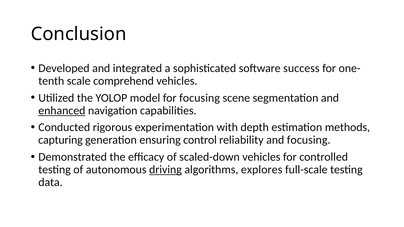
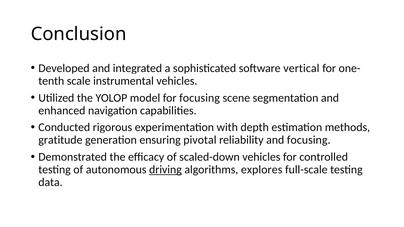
success: success -> vertical
comprehend: comprehend -> instrumental
enhanced underline: present -> none
capturing: capturing -> gratitude
control: control -> pivotal
